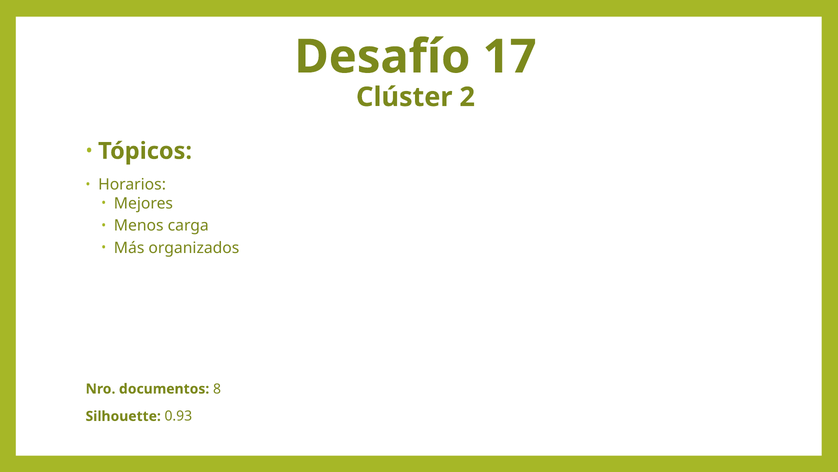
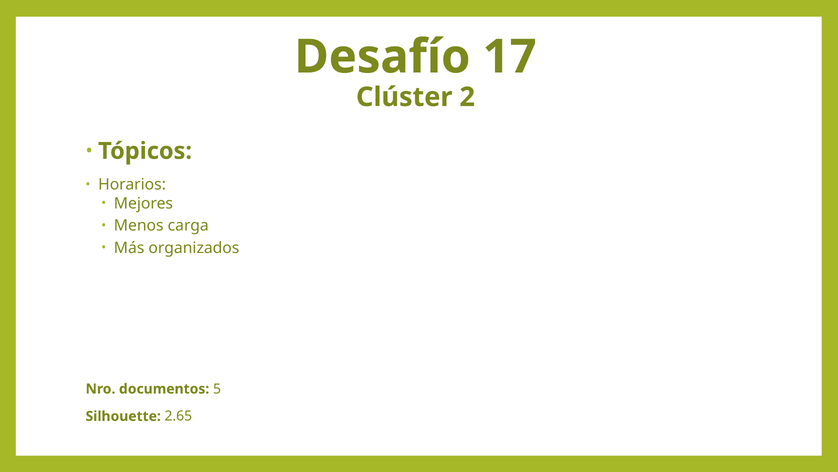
8: 8 -> 5
0.93: 0.93 -> 2.65
